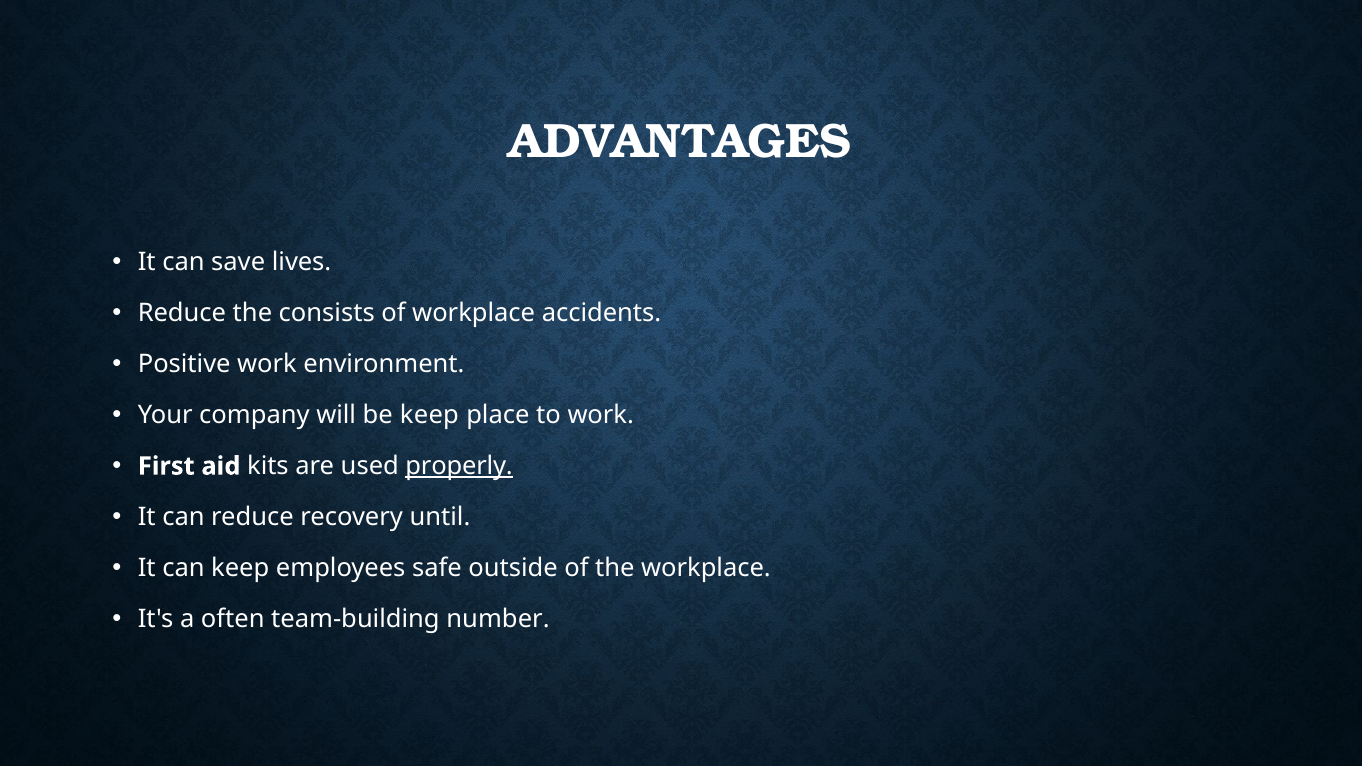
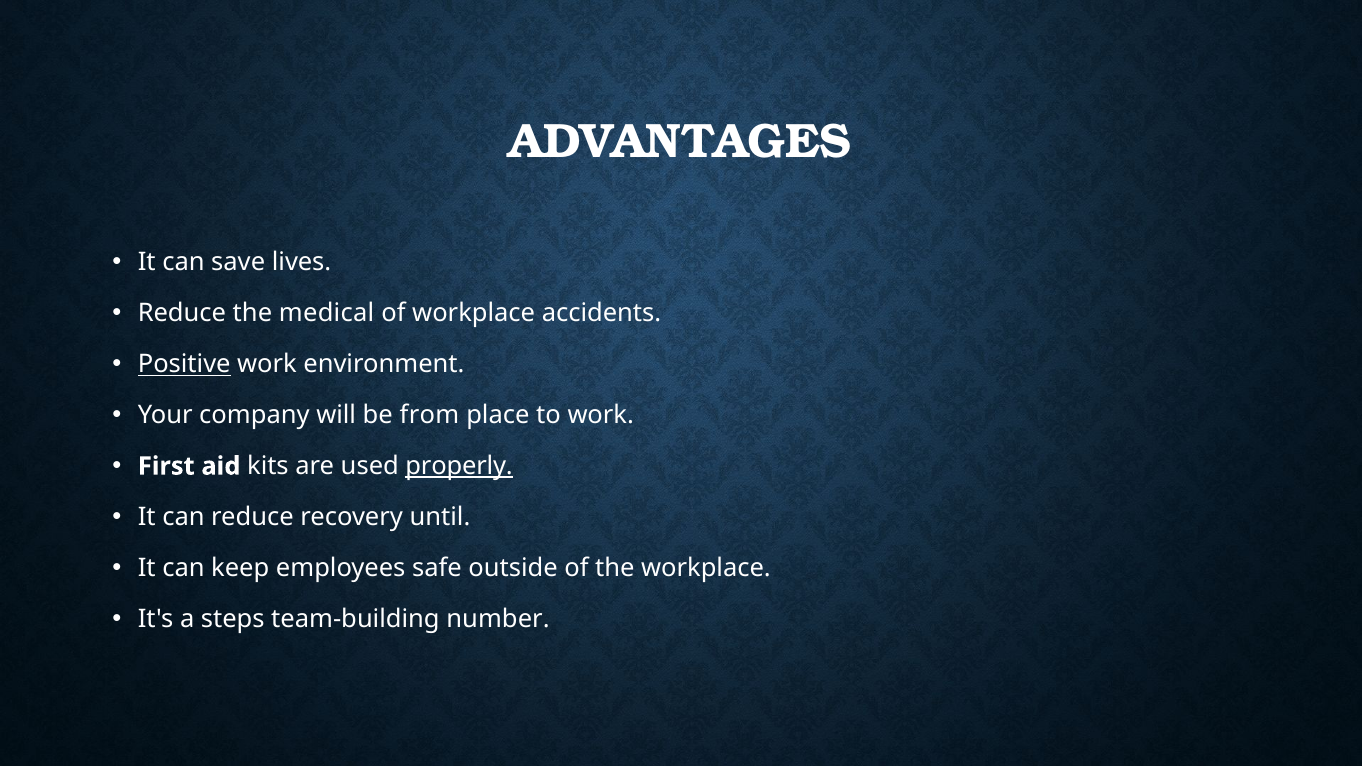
consists: consists -> medical
Positive underline: none -> present
be keep: keep -> from
often: often -> steps
